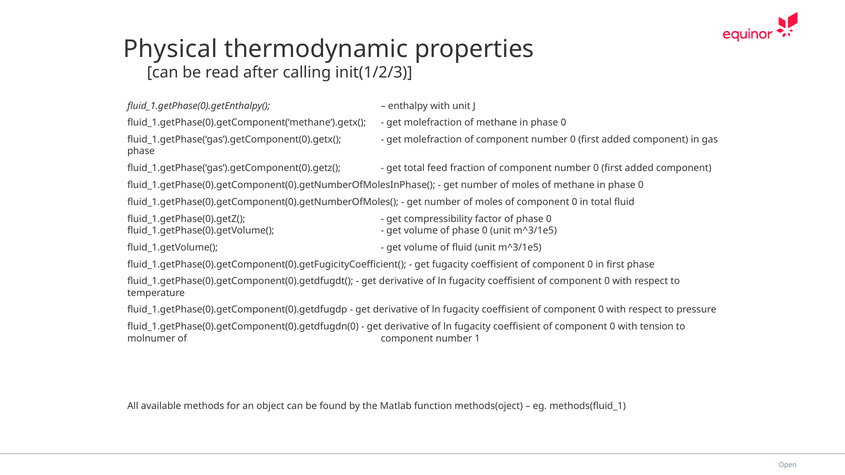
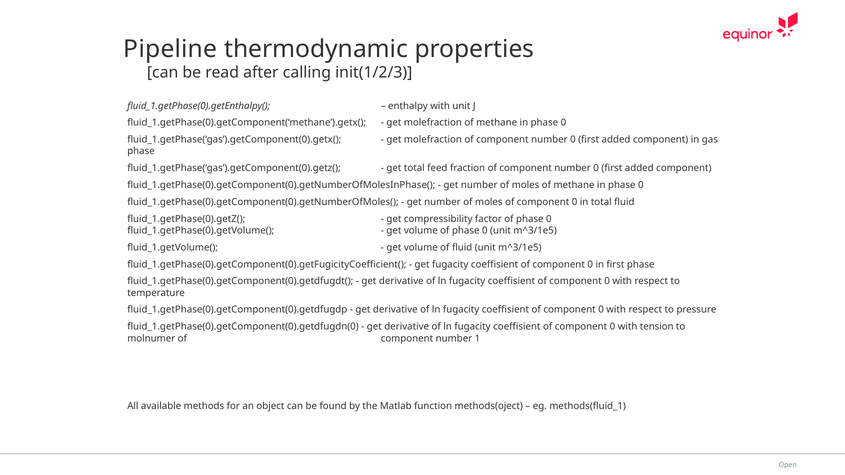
Physical: Physical -> Pipeline
